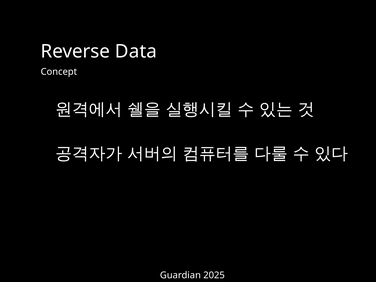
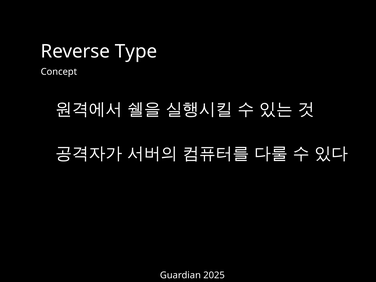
Data: Data -> Type
